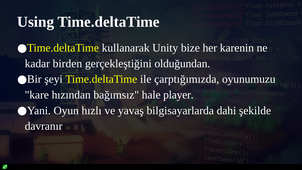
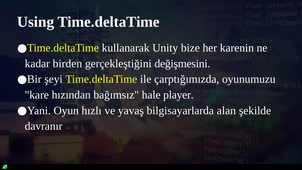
olduğundan: olduğundan -> değişmesini
dahi: dahi -> alan
